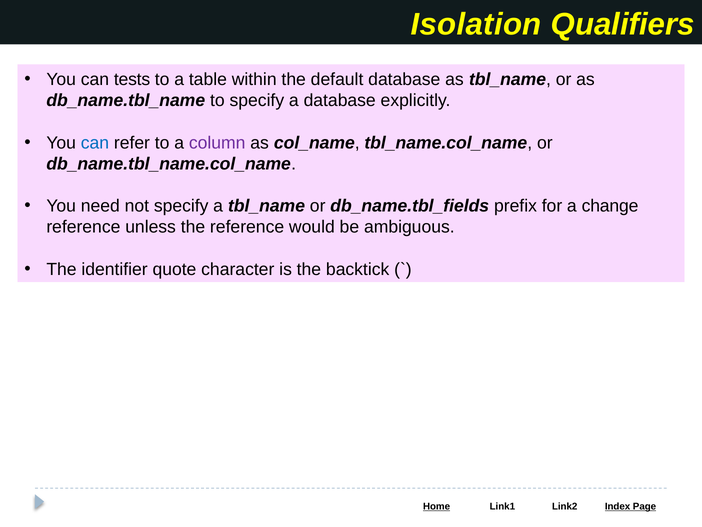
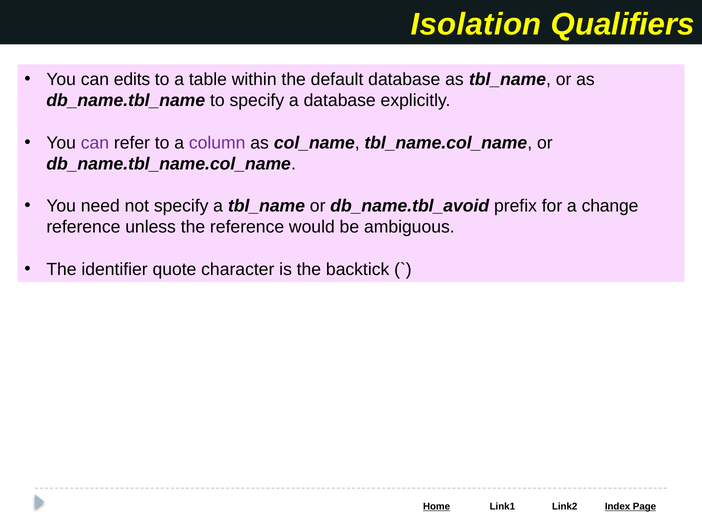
tests: tests -> edits
can at (95, 143) colour: blue -> purple
db_name.tbl_fields: db_name.tbl_fields -> db_name.tbl_avoid
